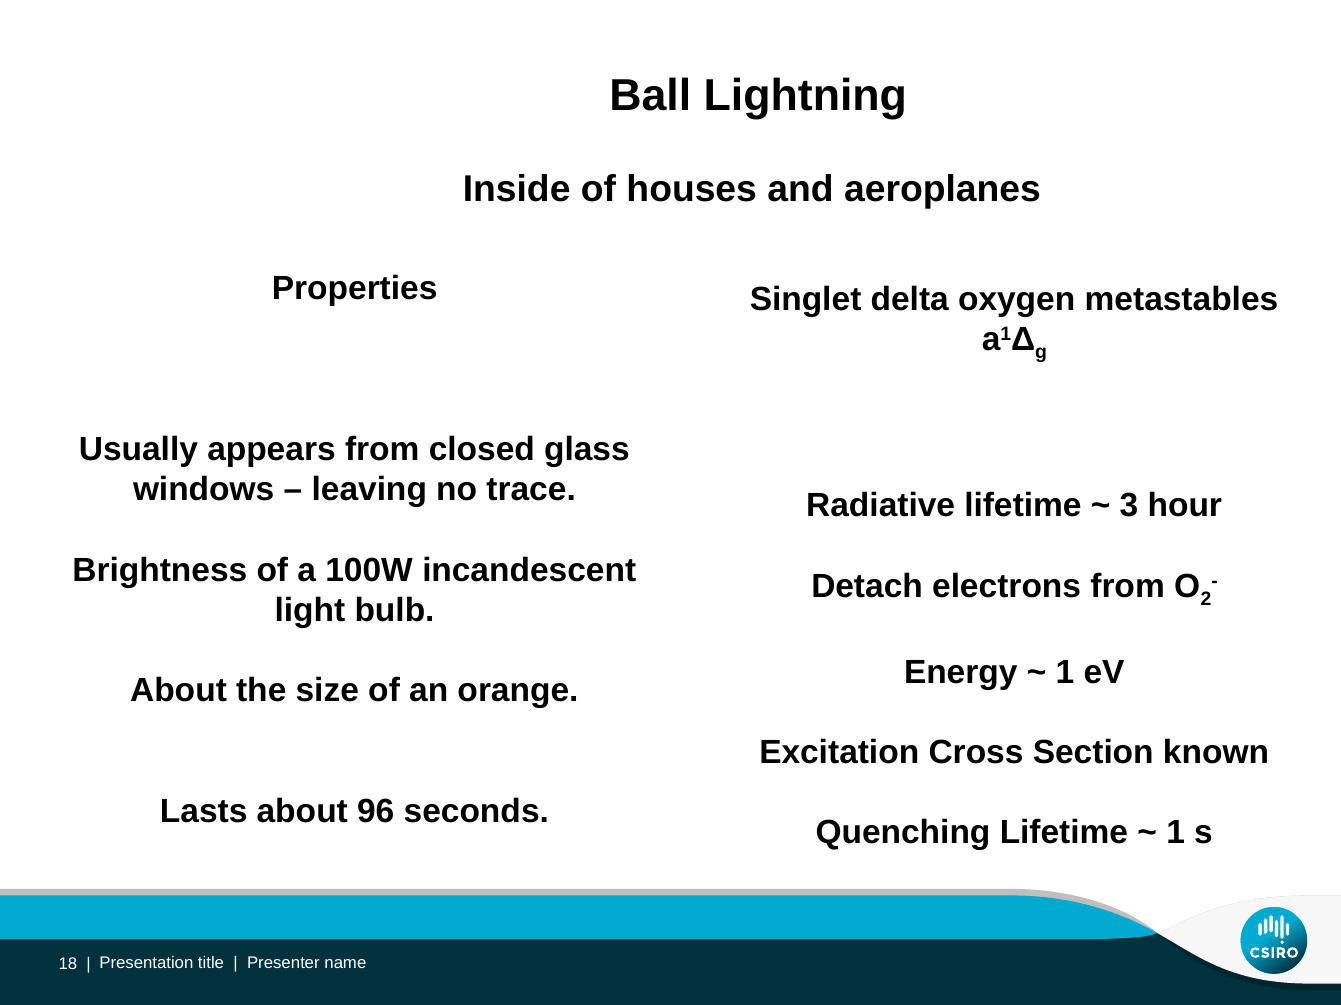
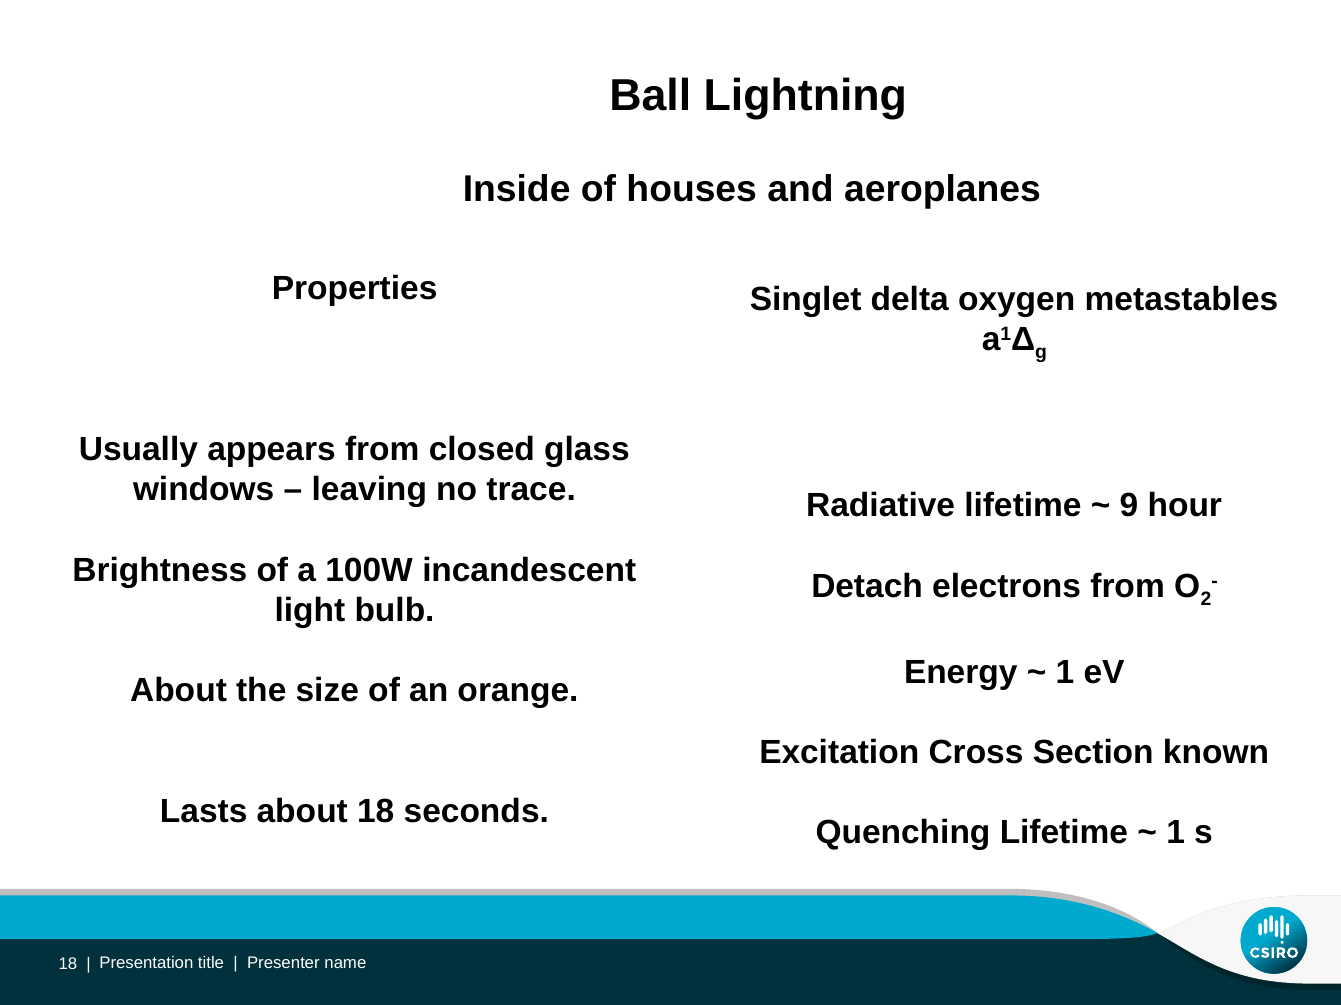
3: 3 -> 9
about 96: 96 -> 18
